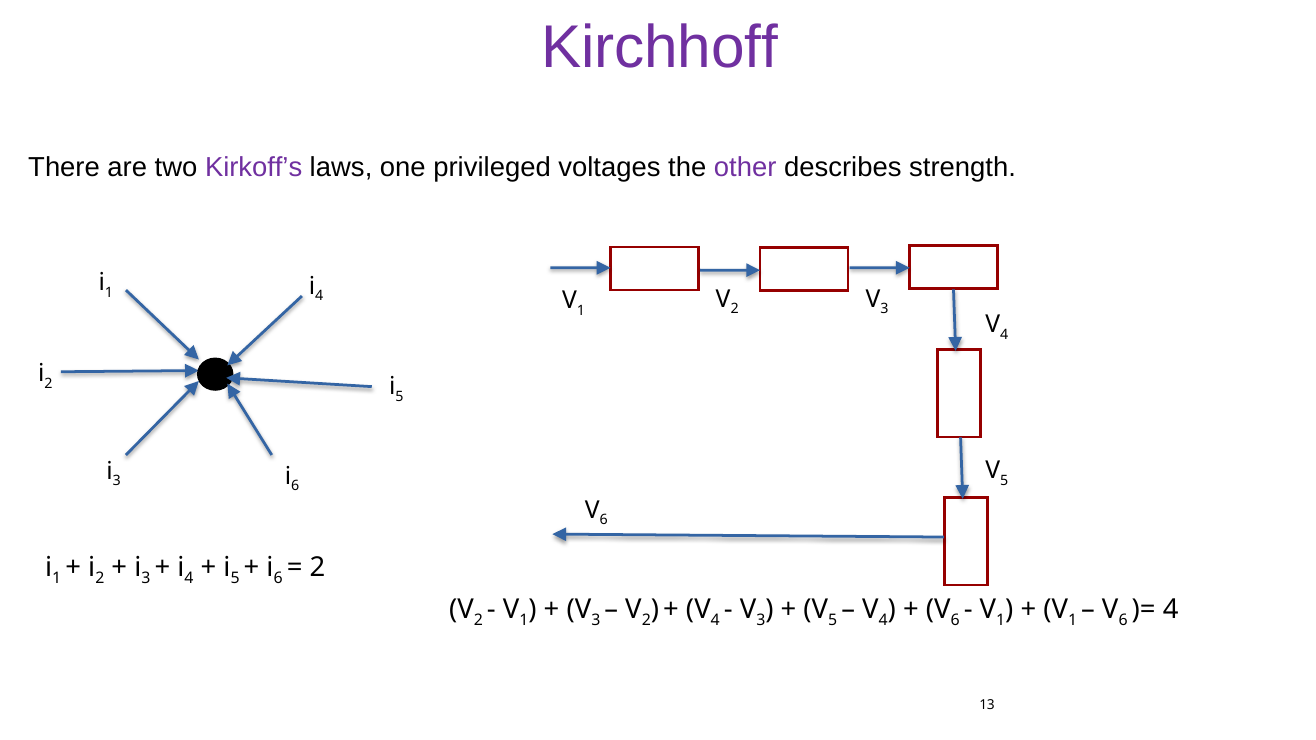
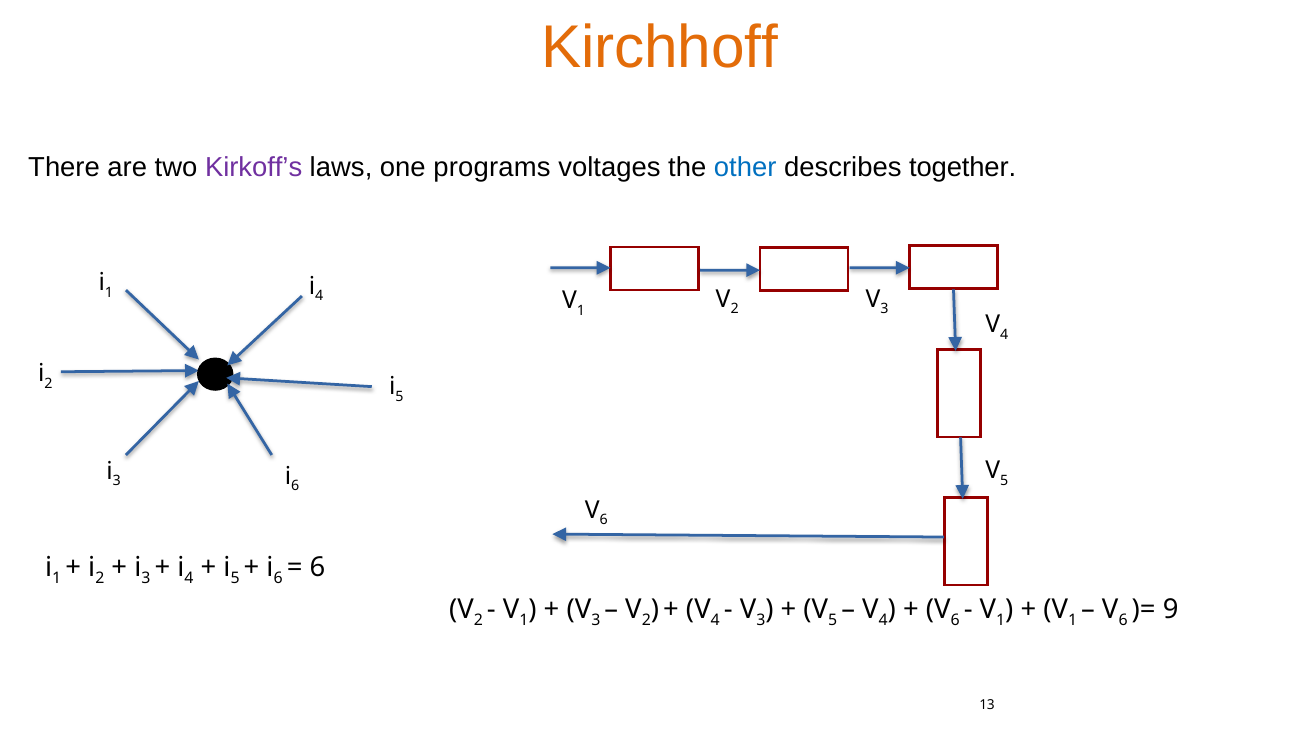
Kirchhoff colour: purple -> orange
privileged: privileged -> programs
other colour: purple -> blue
strength: strength -> together
2 at (317, 568): 2 -> 6
4 at (1171, 610): 4 -> 9
